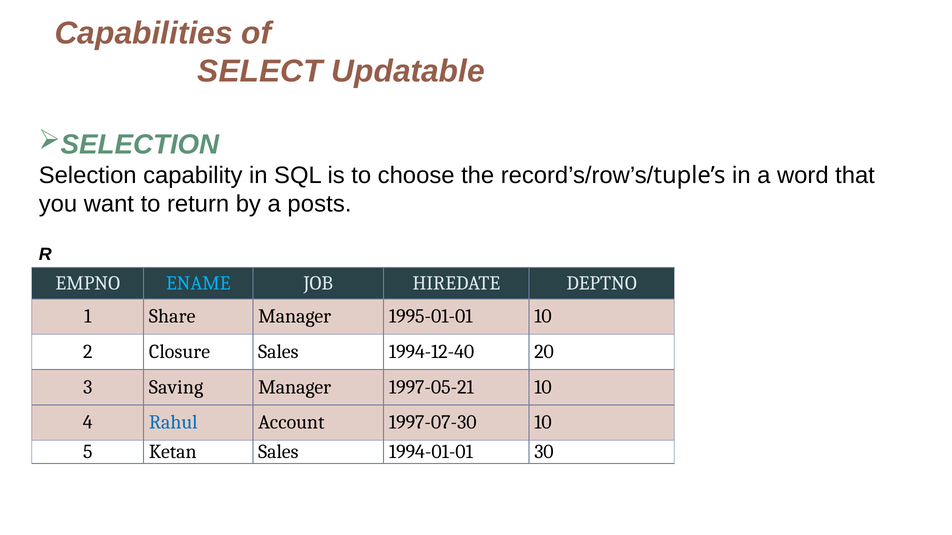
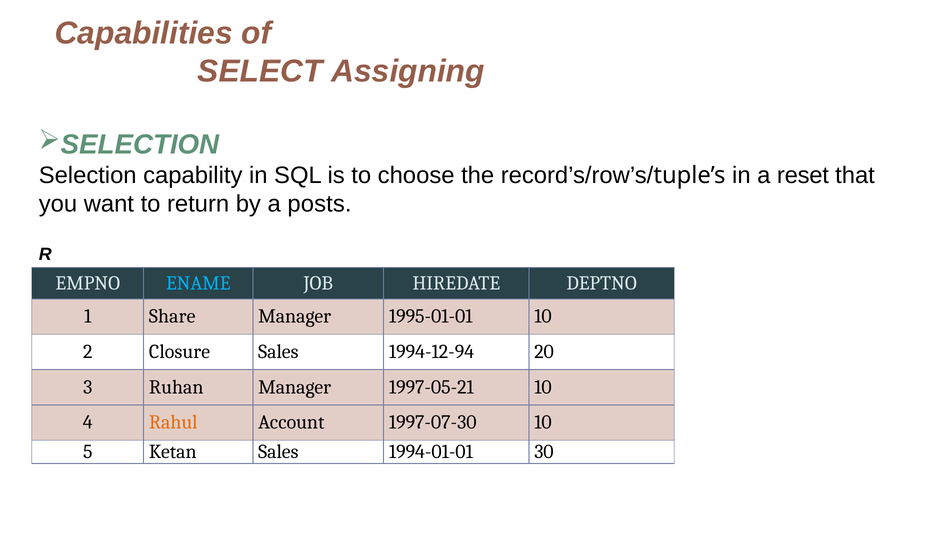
Updatable: Updatable -> Assigning
word: word -> reset
1994-12-40: 1994-12-40 -> 1994-12-94
Saving: Saving -> Ruhan
Rahul colour: blue -> orange
